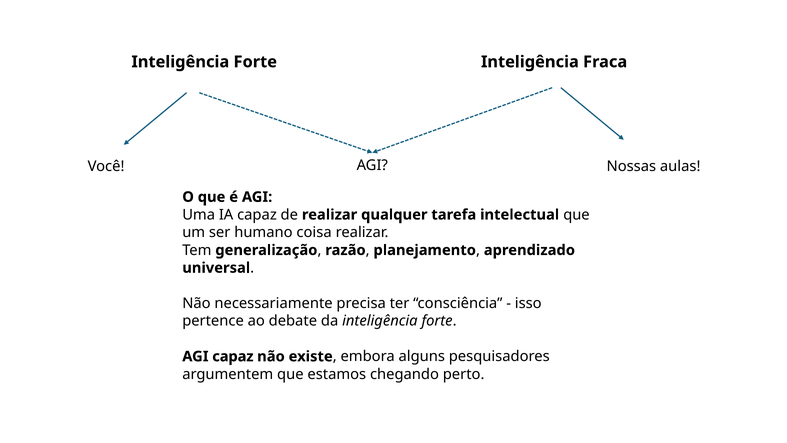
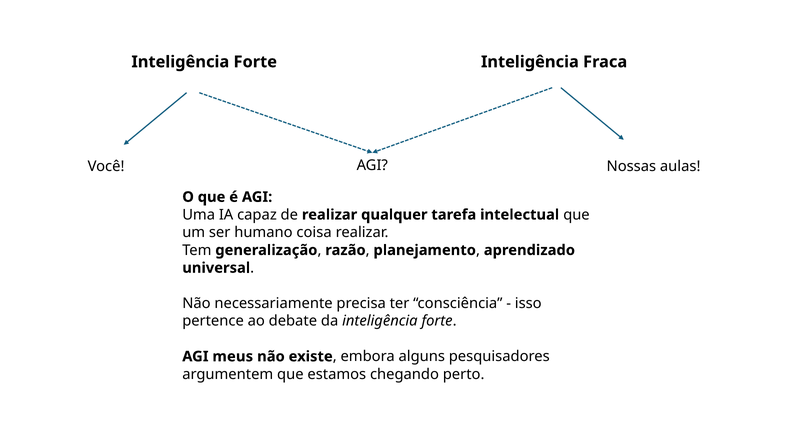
AGI capaz: capaz -> meus
